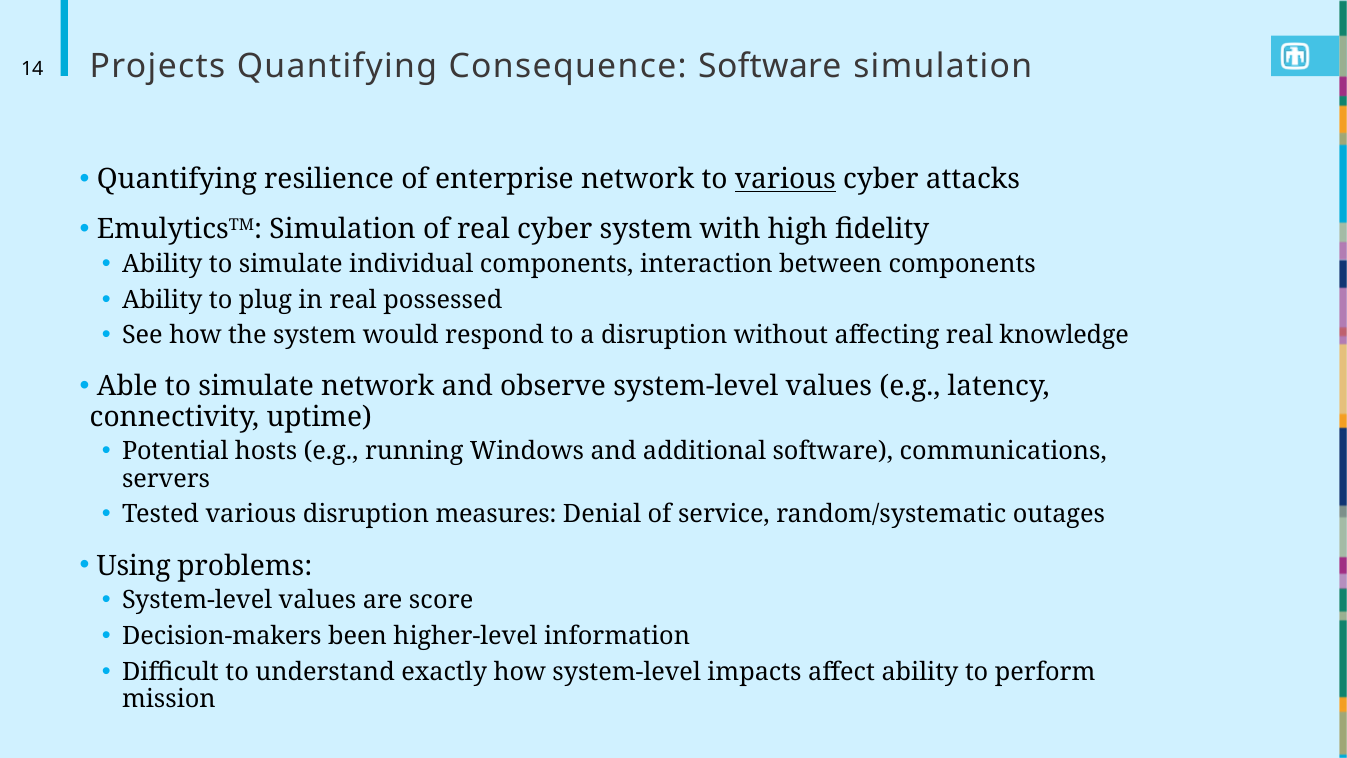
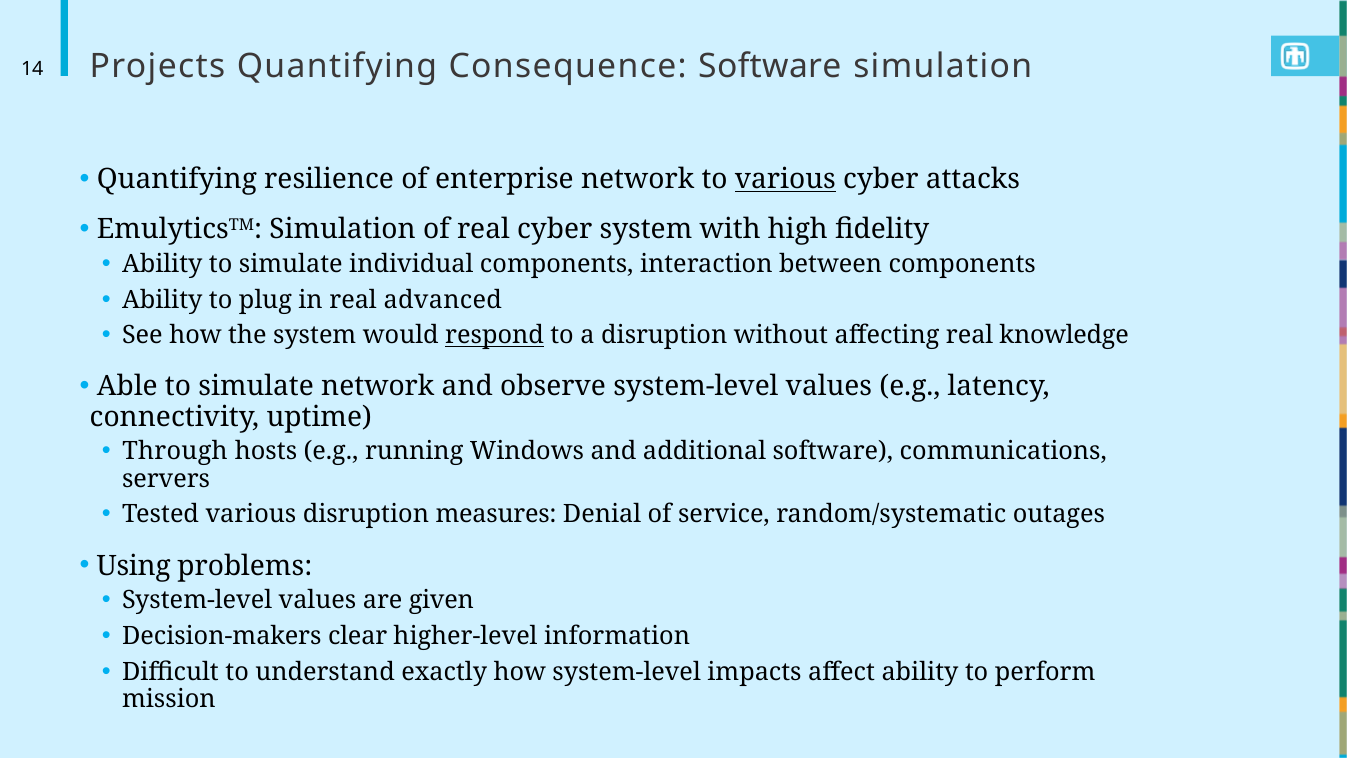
possessed: possessed -> advanced
respond underline: none -> present
Potential: Potential -> Through
score: score -> given
been: been -> clear
